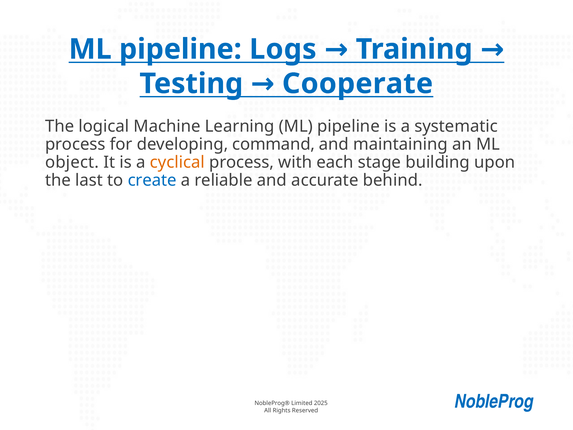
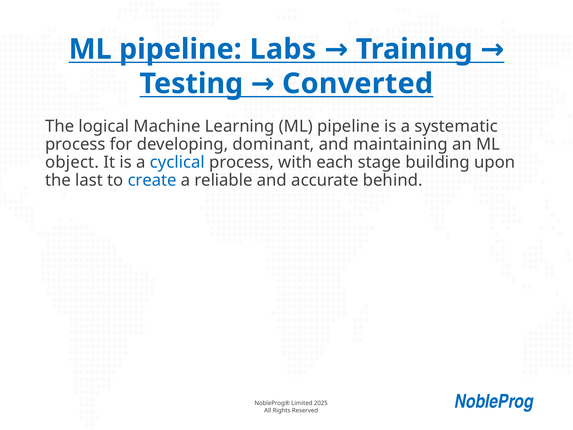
Logs: Logs -> Labs
Cooperate: Cooperate -> Converted
command: command -> dominant
cyclical colour: orange -> blue
